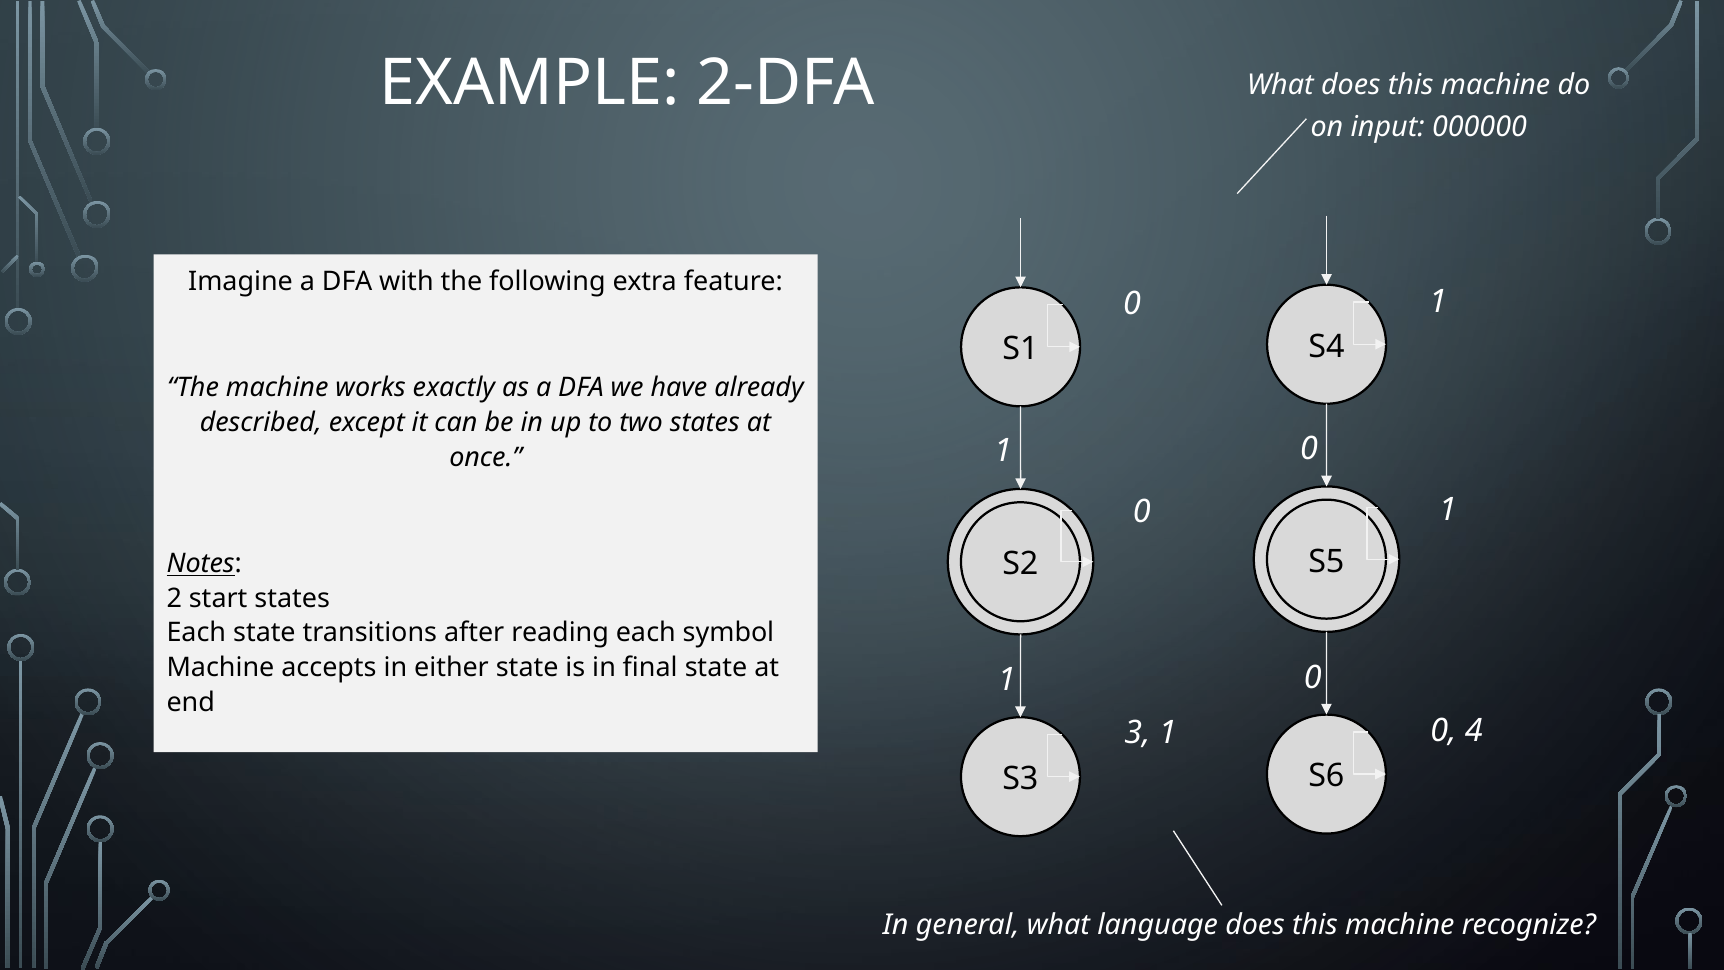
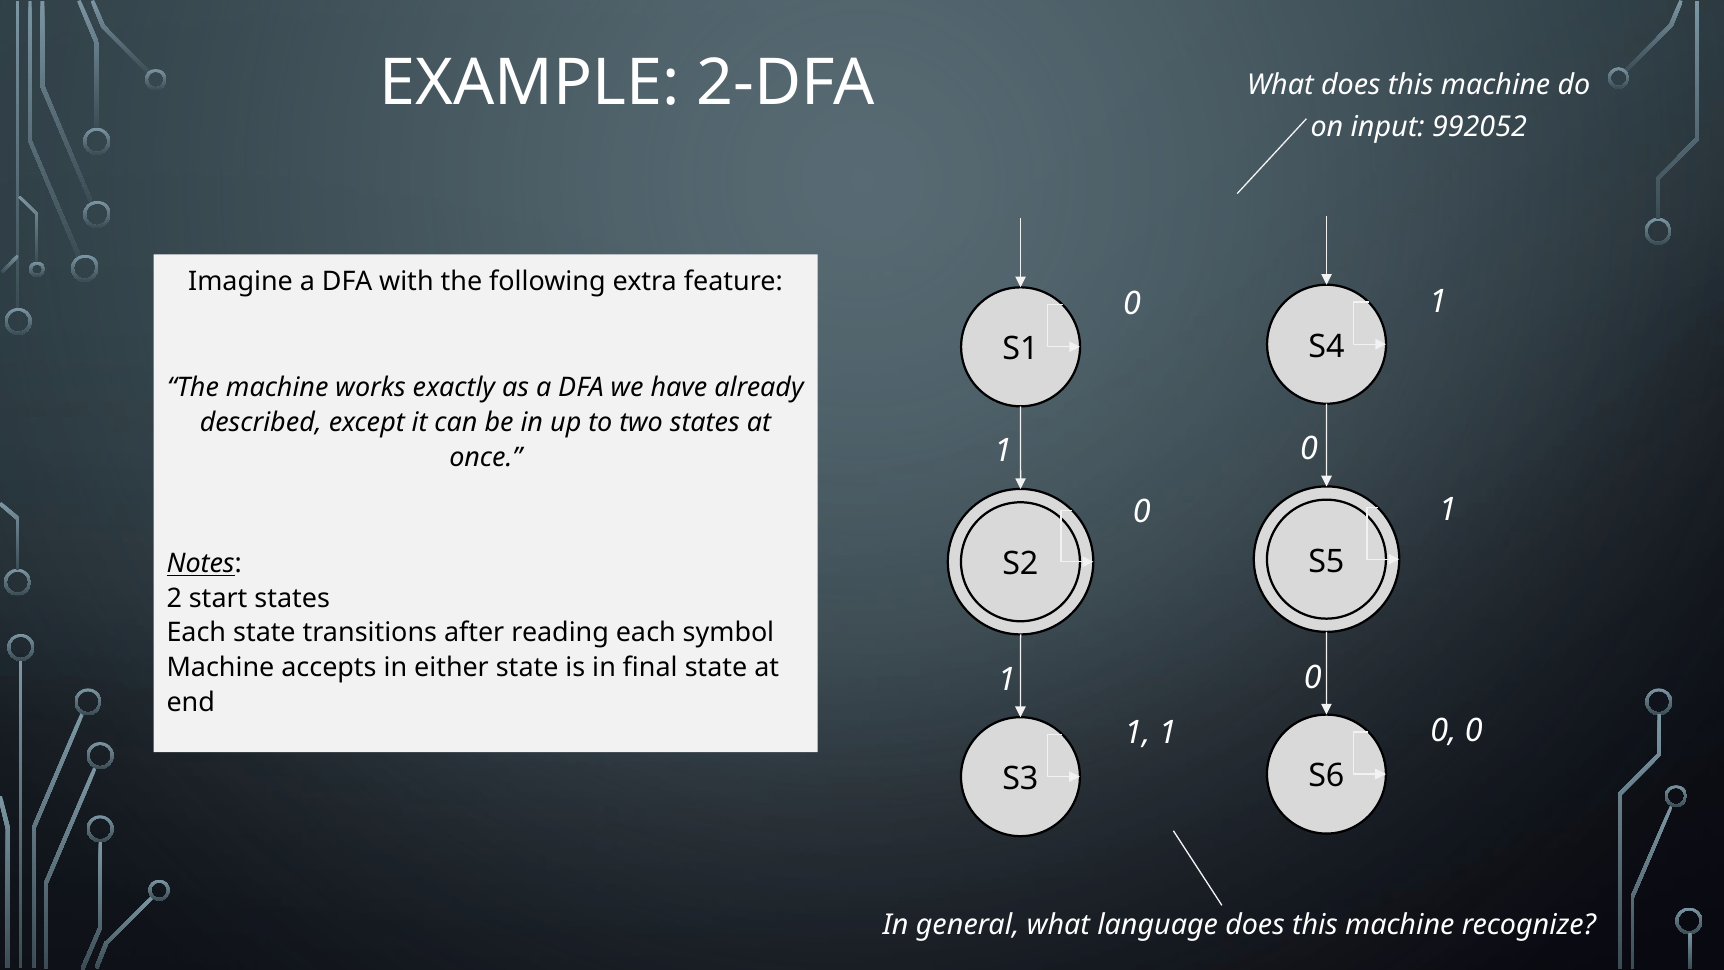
000000: 000000 -> 992052
4 at (1474, 730): 4 -> 0
3 at (1137, 733): 3 -> 1
